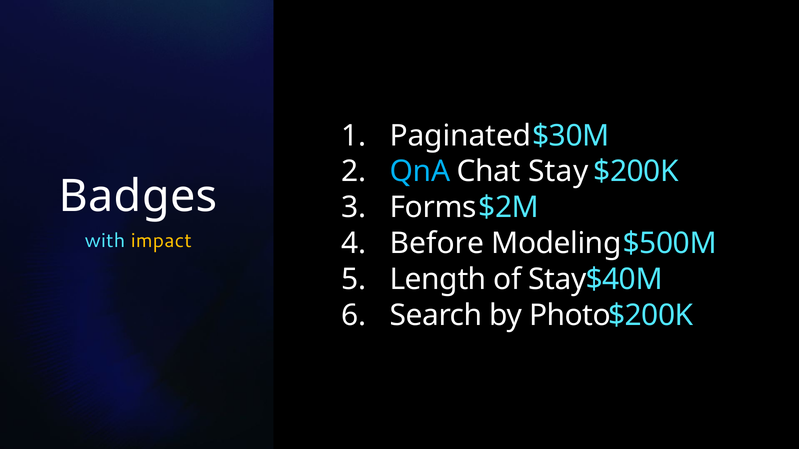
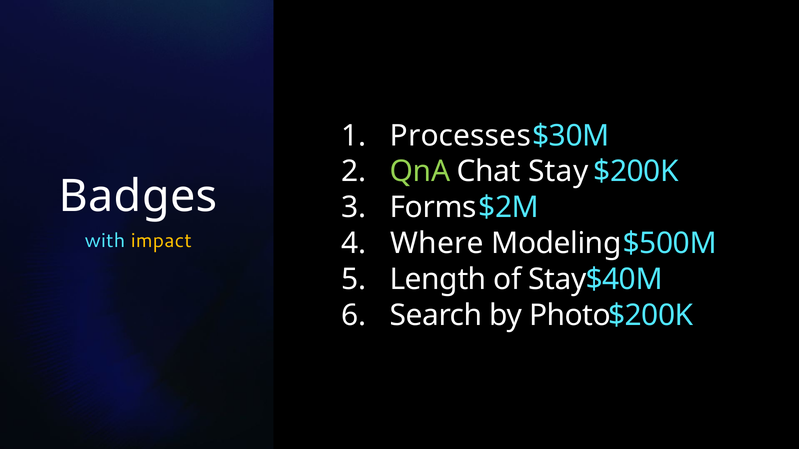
Paginated: Paginated -> Processes
QnA colour: light blue -> light green
Before: Before -> Where
